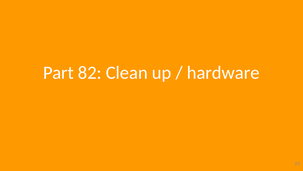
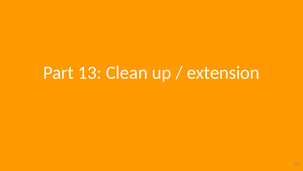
82: 82 -> 13
hardware: hardware -> extension
